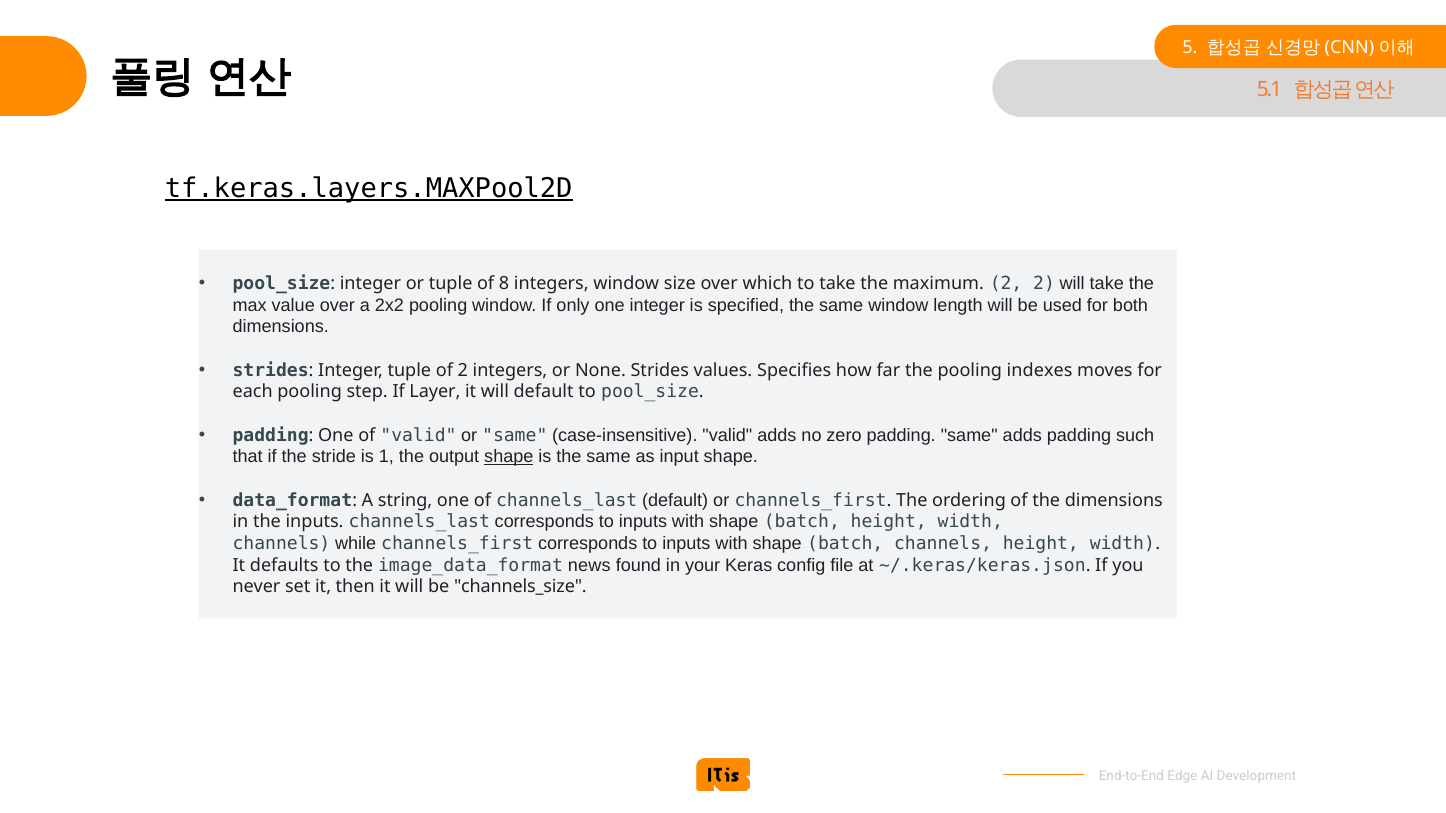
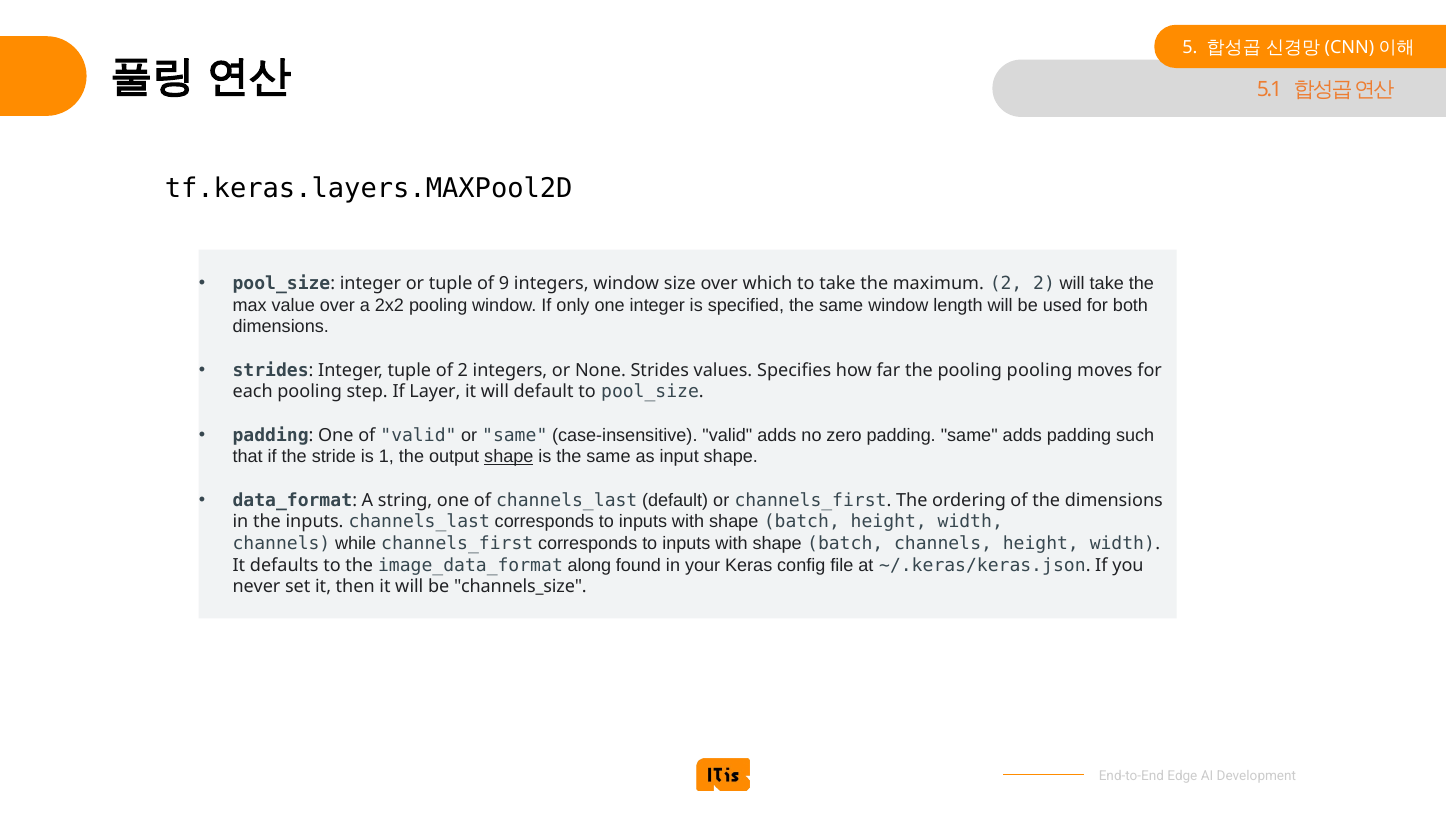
tf.keras.layers.MAXPool2D underline: present -> none
8: 8 -> 9
pooling indexes: indexes -> pooling
news: news -> along
